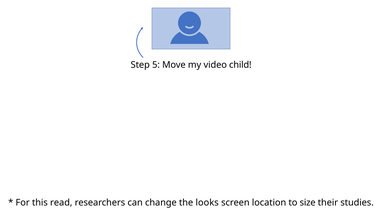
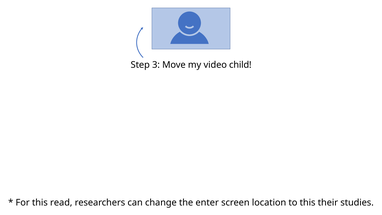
5: 5 -> 3
looks: looks -> enter
to size: size -> this
